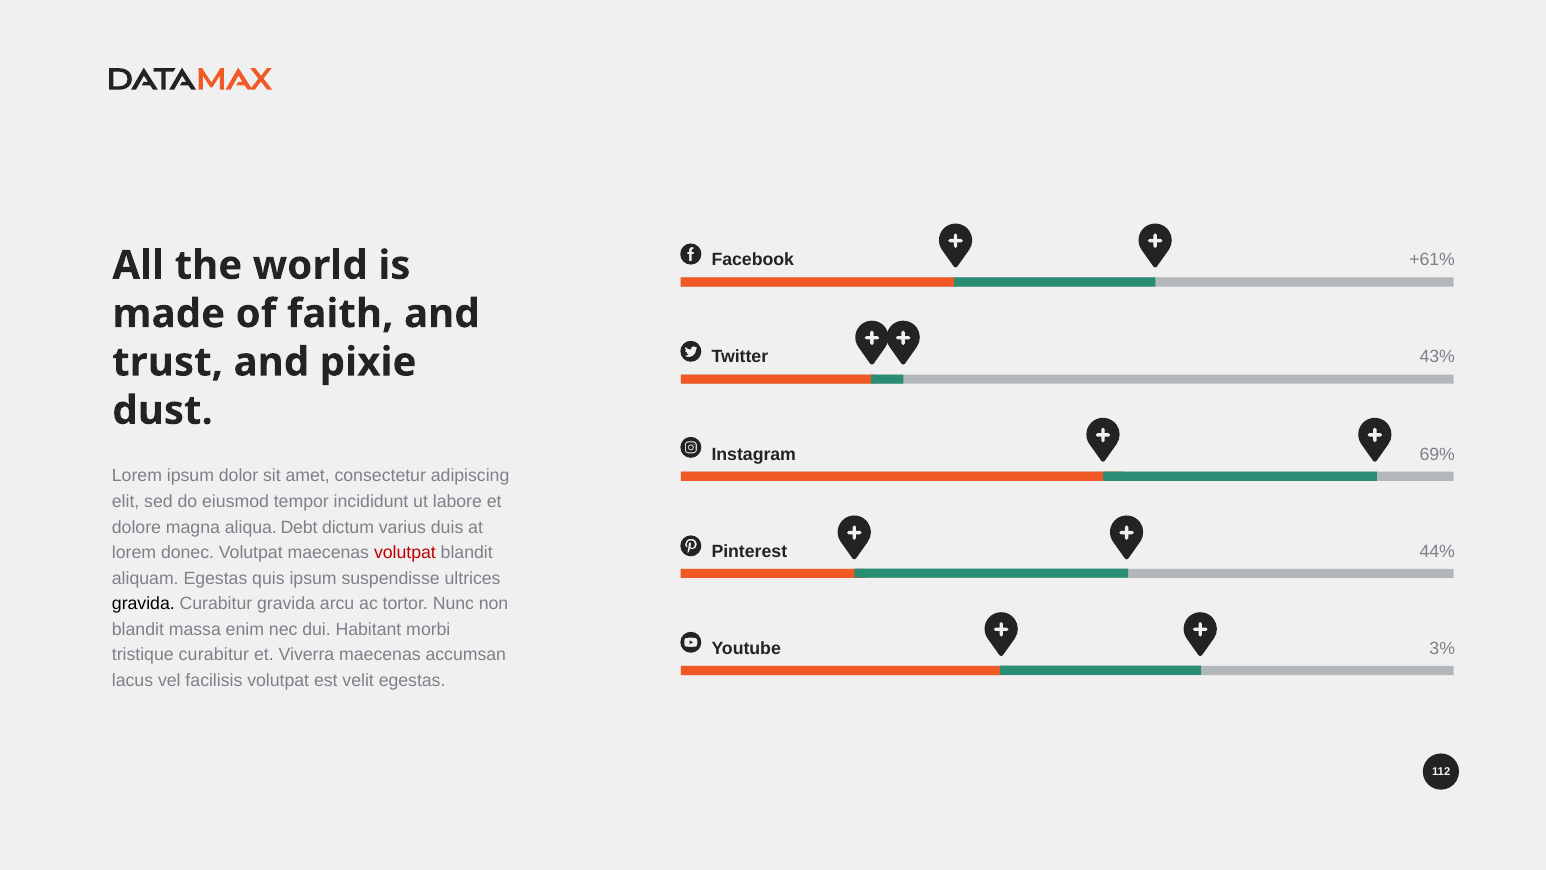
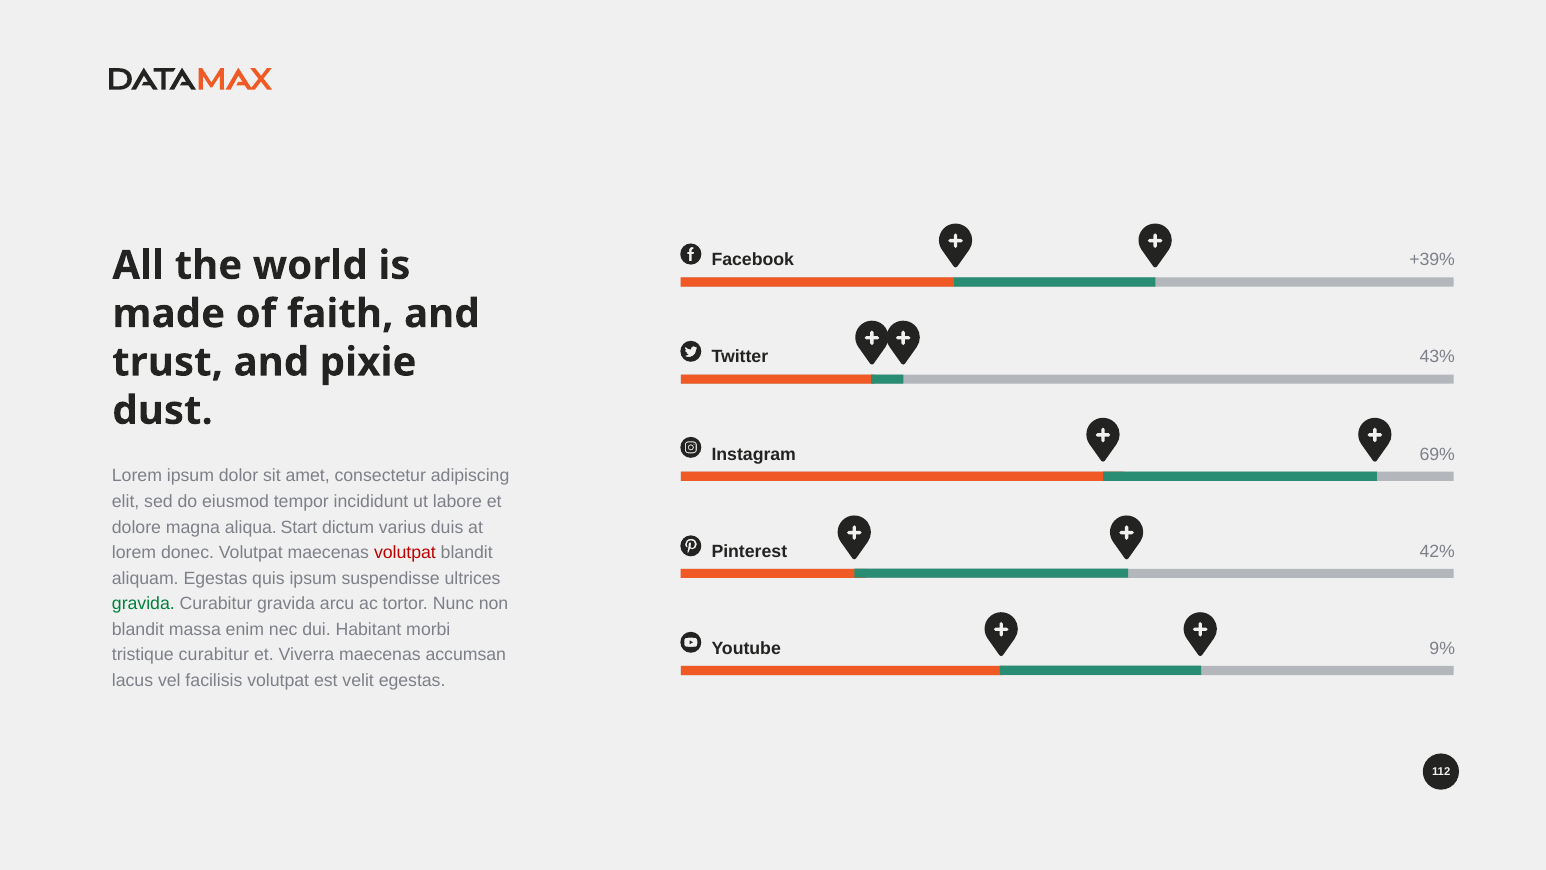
+61%: +61% -> +39%
Debt: Debt -> Start
44%: 44% -> 42%
gravida at (143, 603) colour: black -> green
3%: 3% -> 9%
